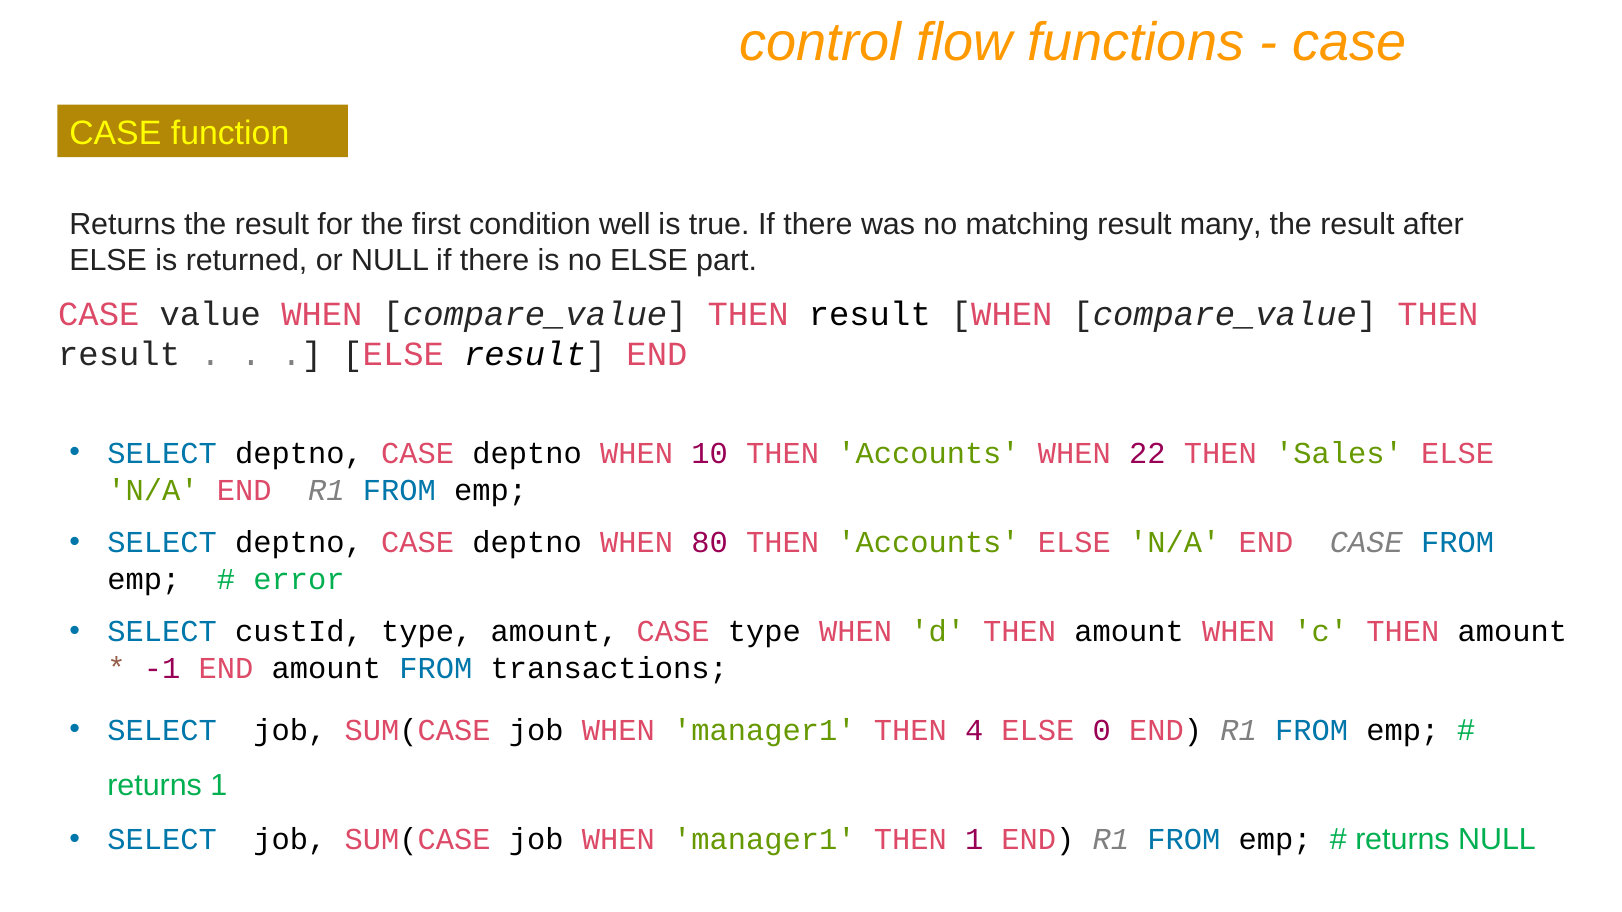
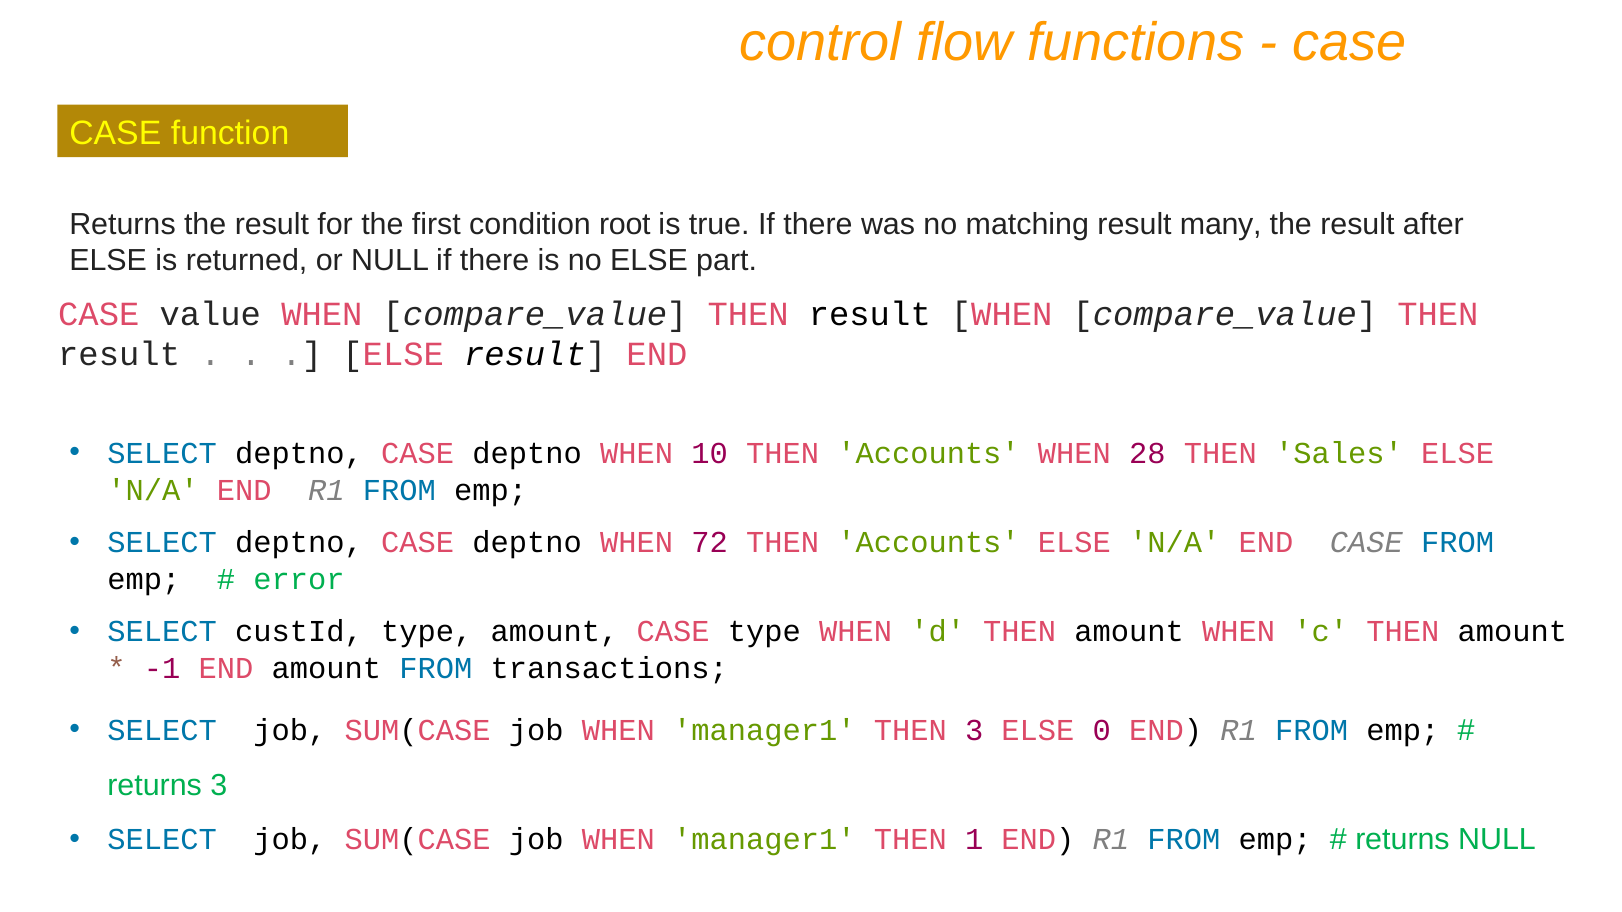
well: well -> root
22: 22 -> 28
80: 80 -> 72
THEN 4: 4 -> 3
returns 1: 1 -> 3
